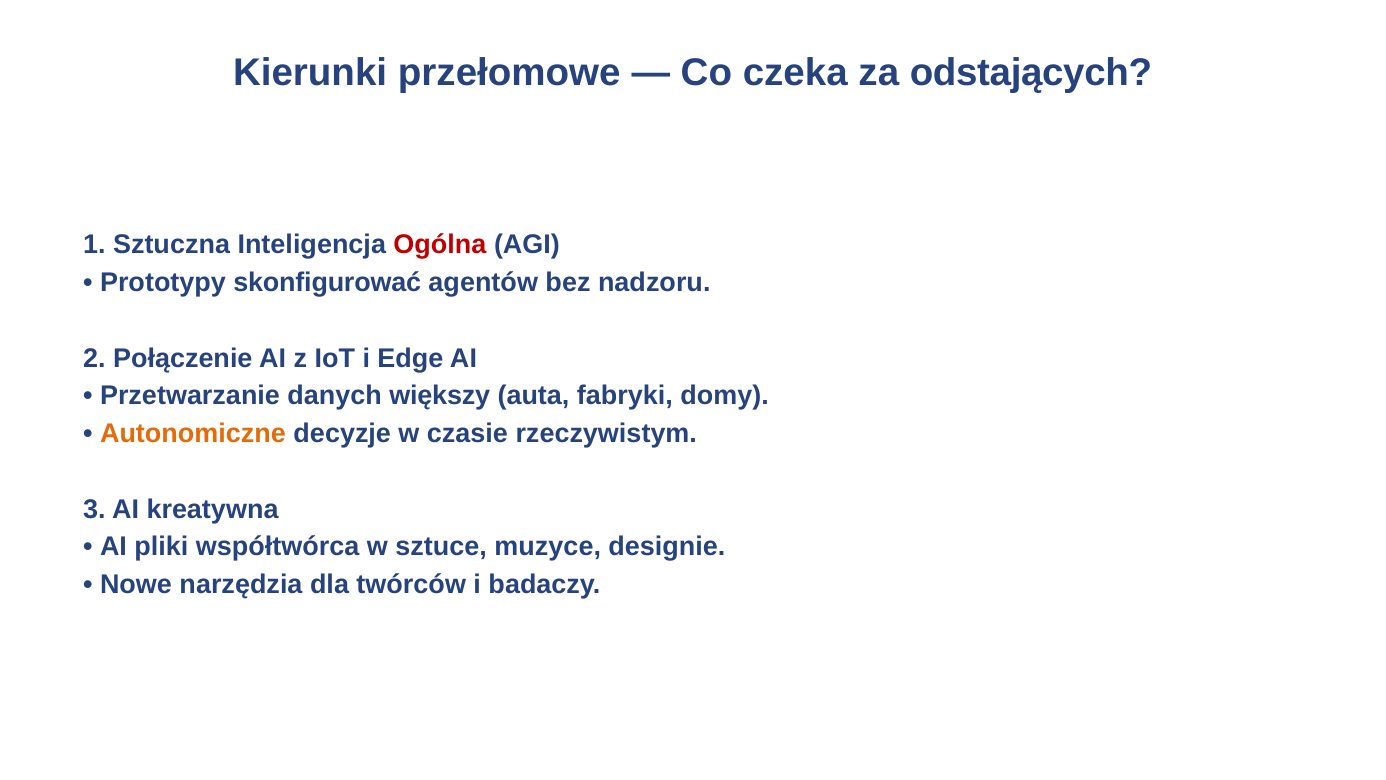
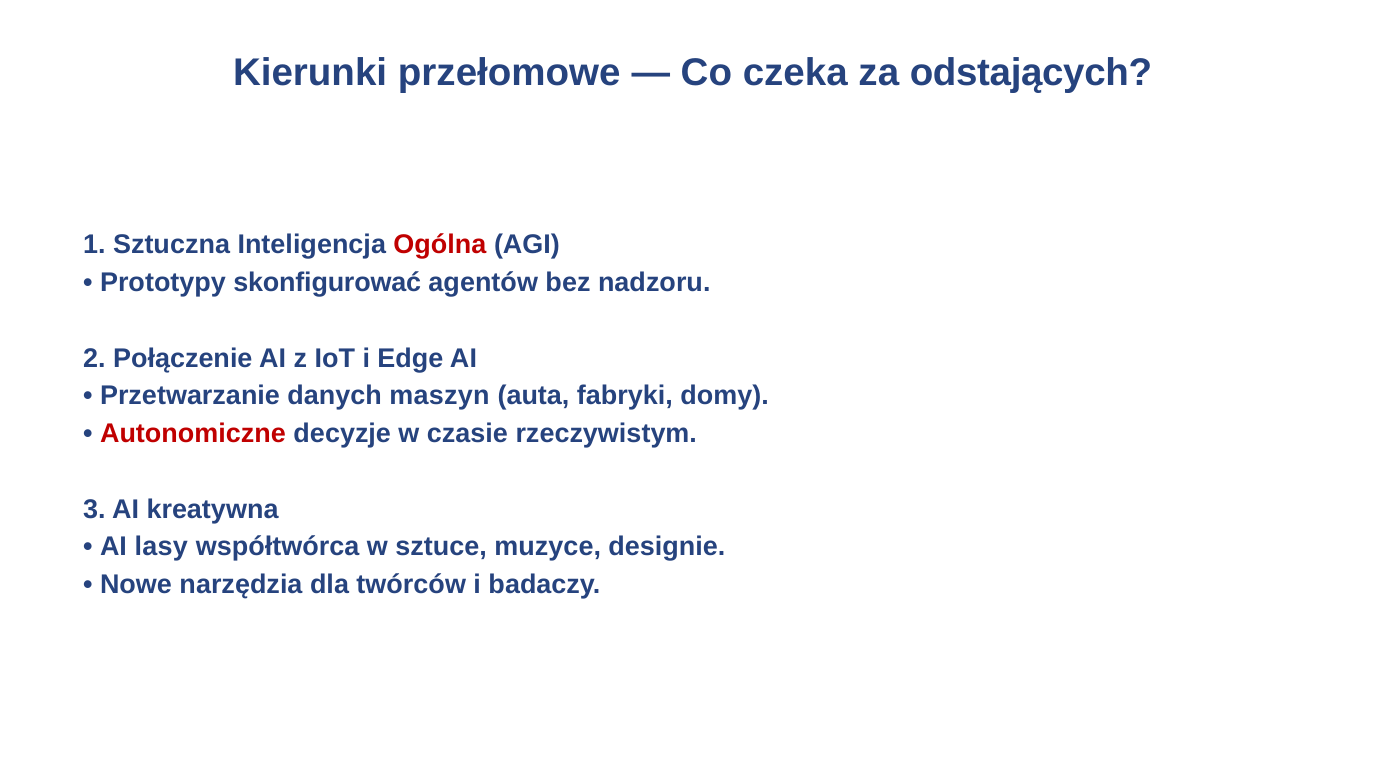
większy: większy -> maszyn
Autonomiczne colour: orange -> red
pliki: pliki -> lasy
